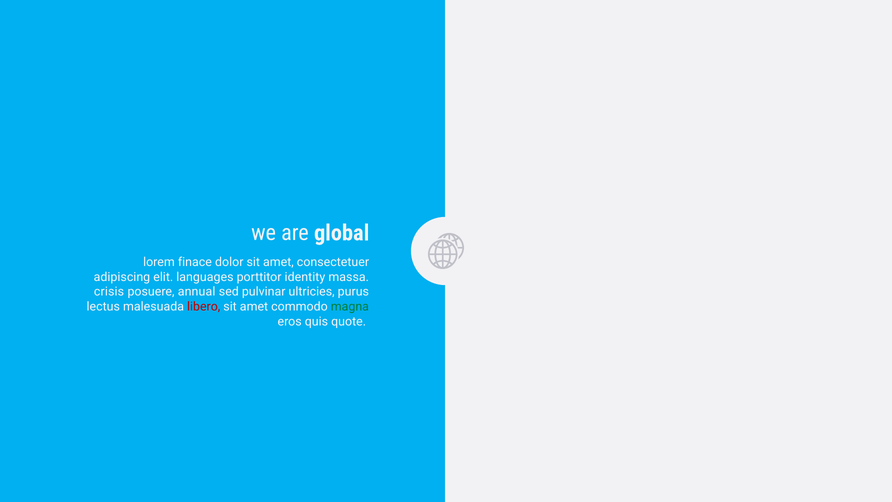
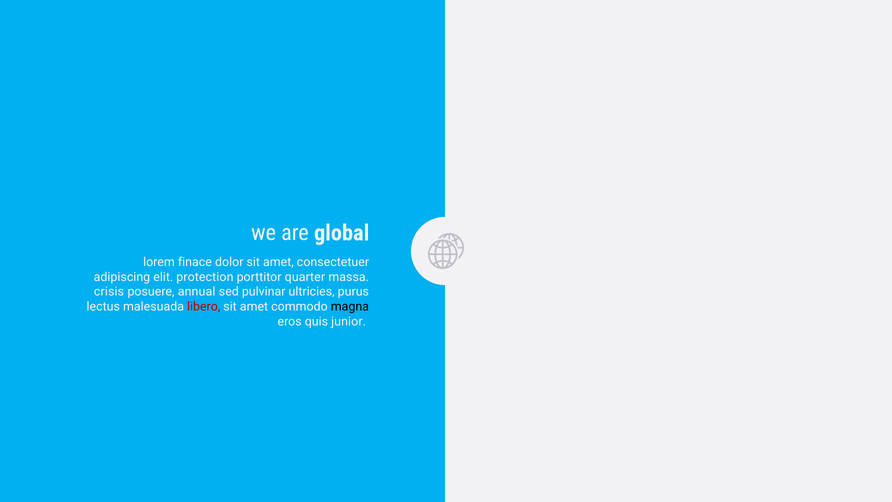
languages: languages -> protection
identity: identity -> quarter
magna colour: green -> black
quote: quote -> junior
